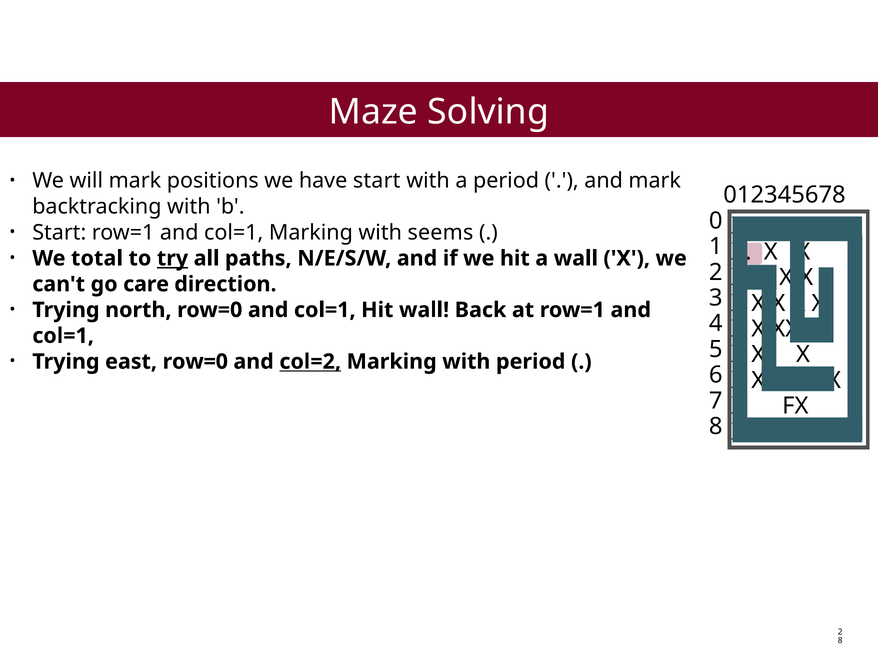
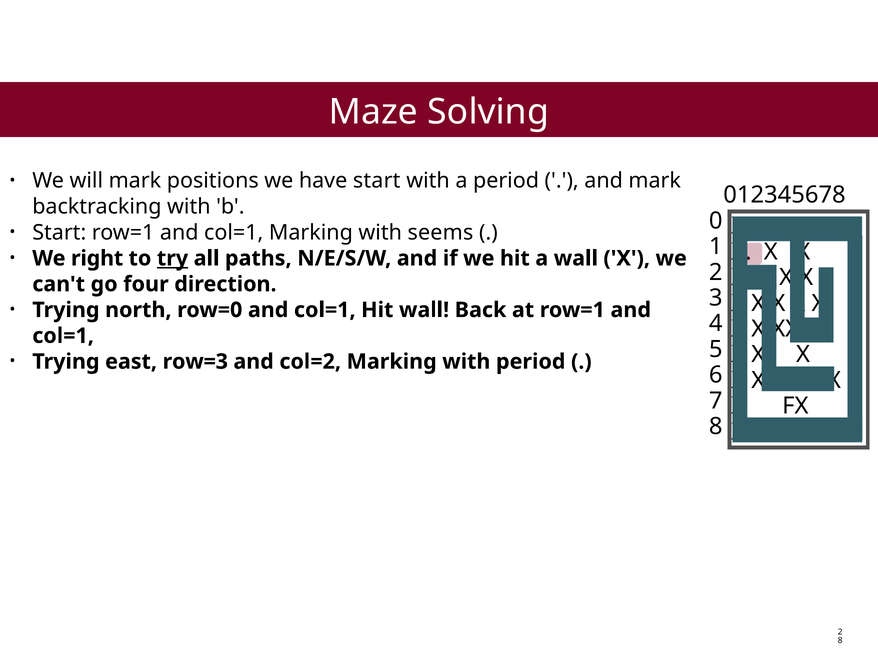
total: total -> right
care: care -> four
east row=0: row=0 -> row=3
col=2 underline: present -> none
